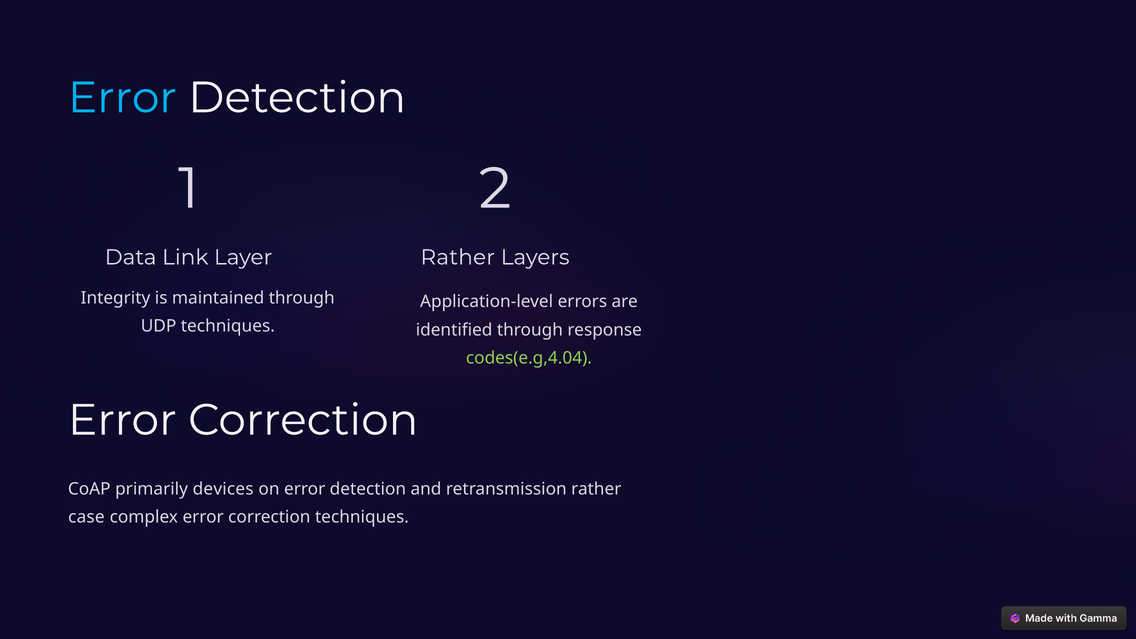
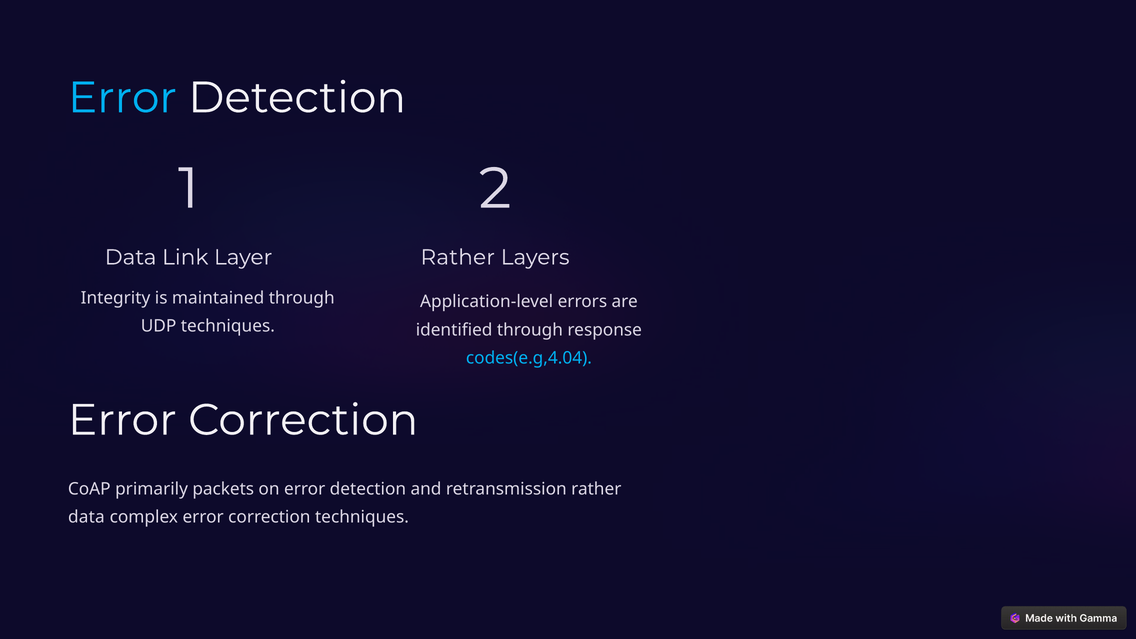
codes(e.g,4.04 colour: light green -> light blue
devices: devices -> packets
case at (86, 517): case -> data
